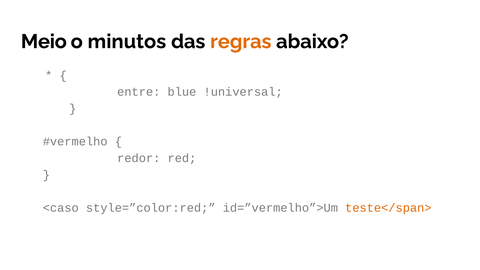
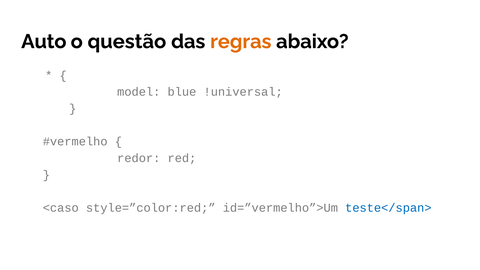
Meio: Meio -> Auto
minutos: minutos -> questão
entre: entre -> model
teste</span> colour: orange -> blue
